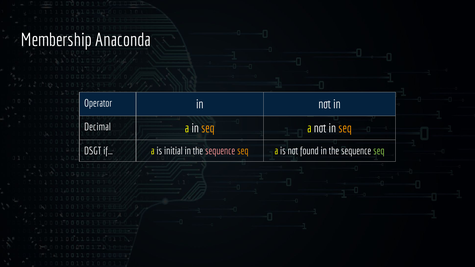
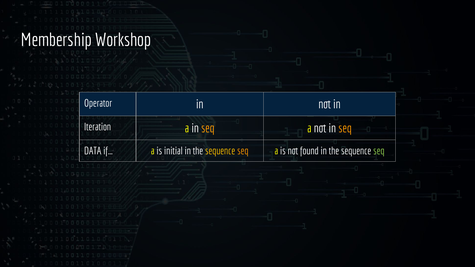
Anaconda: Anaconda -> Workshop
Decimal: Decimal -> Iteration
DSGT: DSGT -> DATA
sequence at (220, 151) colour: pink -> yellow
